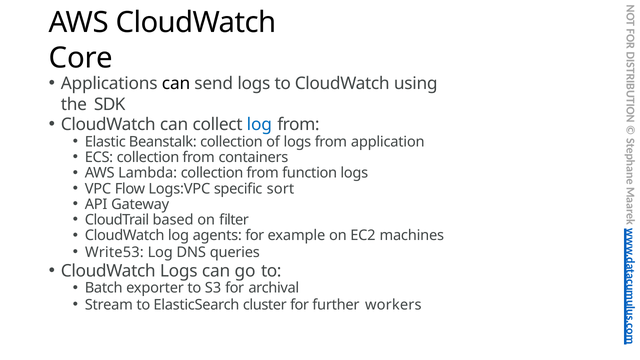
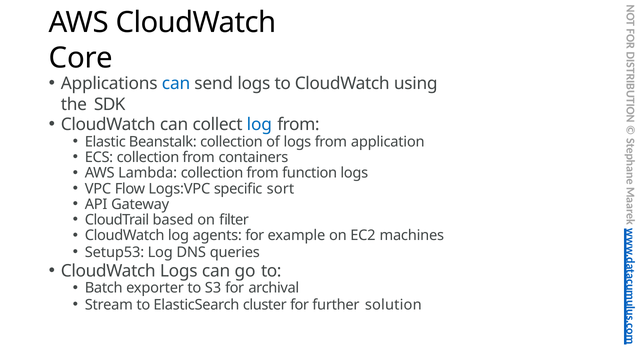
can at (176, 84) colour: black -> blue
Write53: Write53 -> Setup53
workers: workers -> solution
